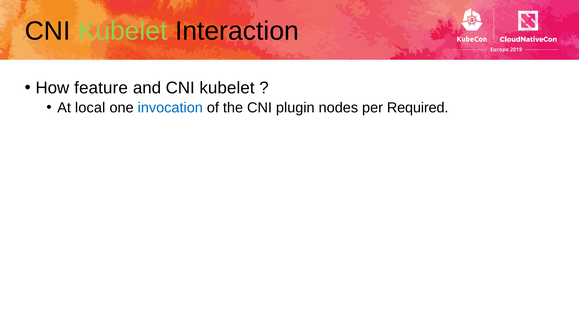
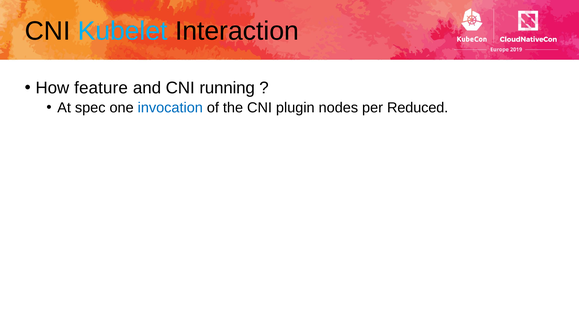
Kubelet at (123, 31) colour: light green -> light blue
and CNI kubelet: kubelet -> running
local: local -> spec
Required: Required -> Reduced
